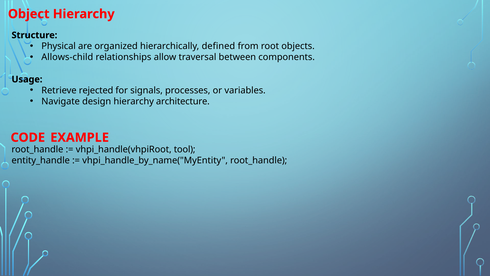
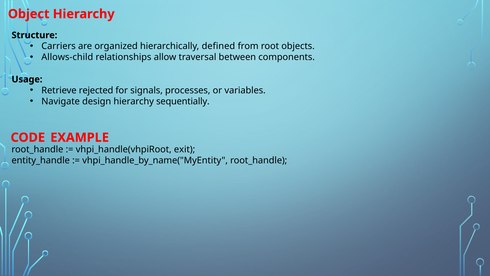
Physical: Physical -> Carriers
architecture: architecture -> sequentially
tool: tool -> exit
